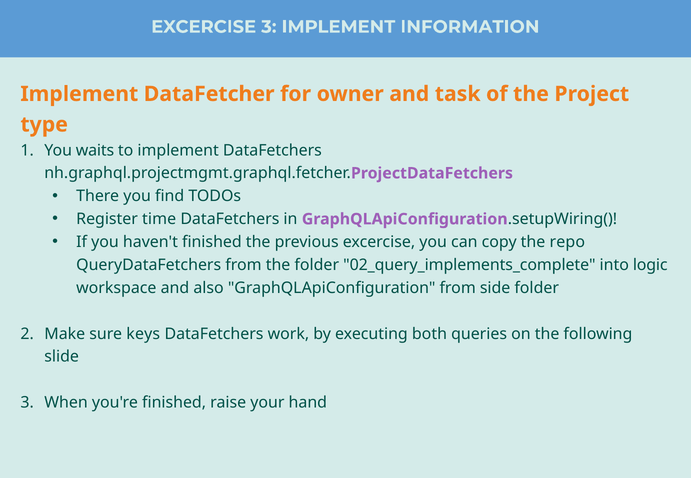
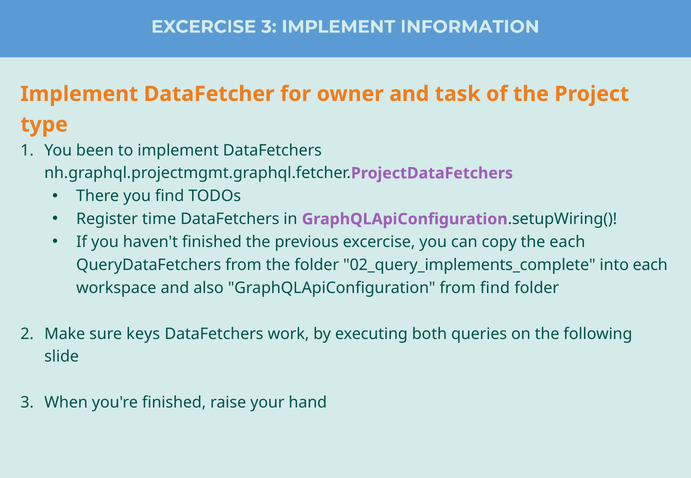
waits: waits -> been
the repo: repo -> each
into logic: logic -> each
from side: side -> find
